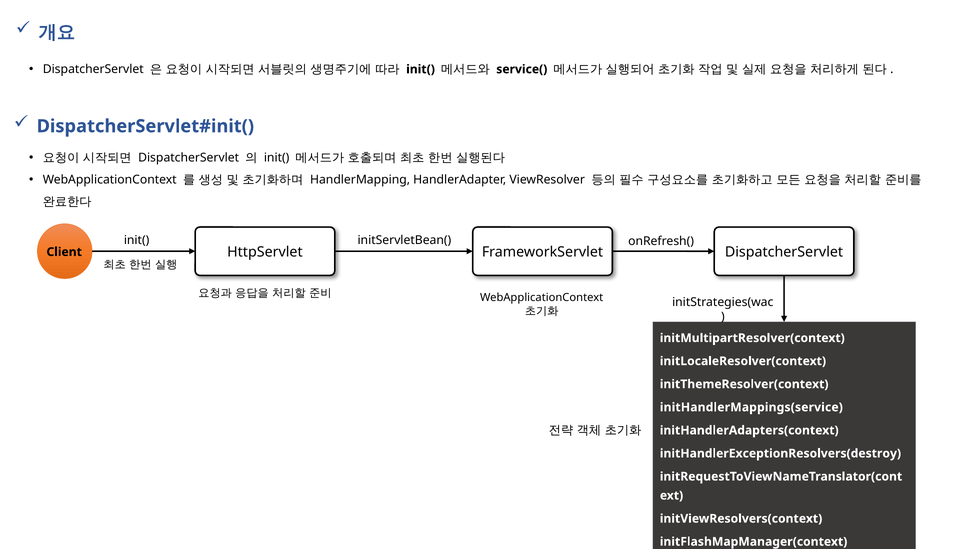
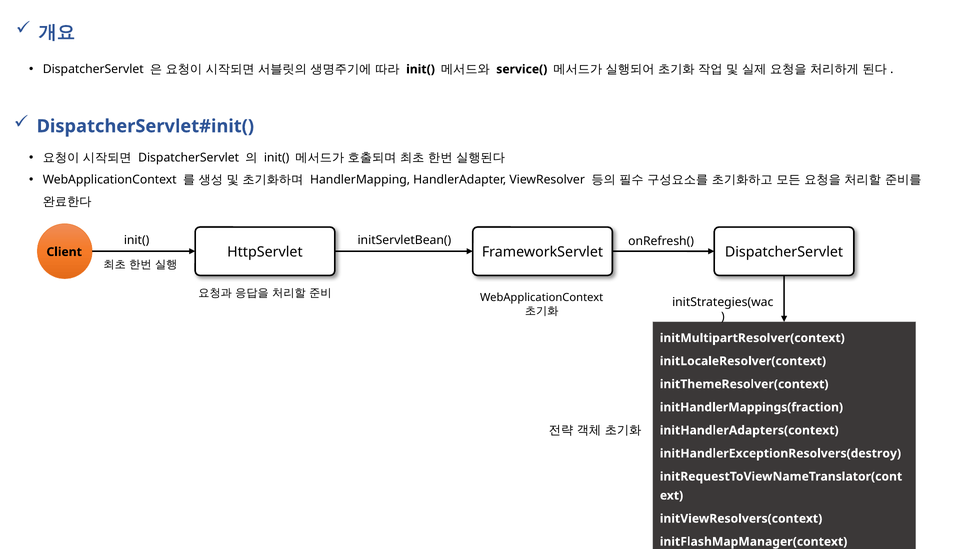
initHandlerMappings(service: initHandlerMappings(service -> initHandlerMappings(fraction
